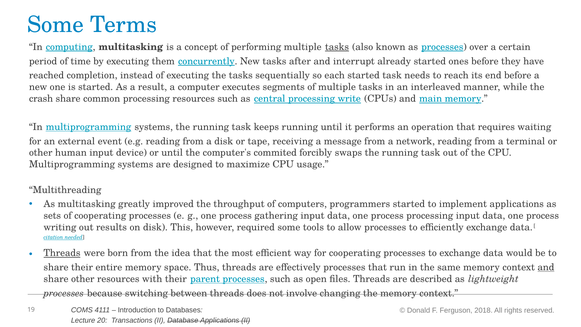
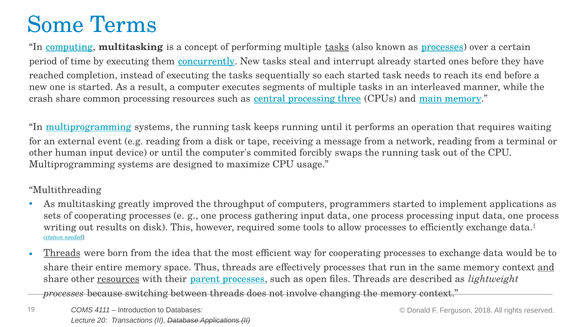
after: after -> steal
write: write -> three
resources at (118, 279) underline: none -> present
